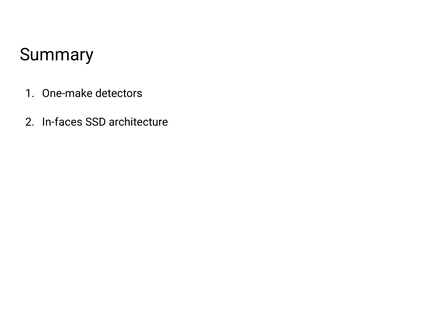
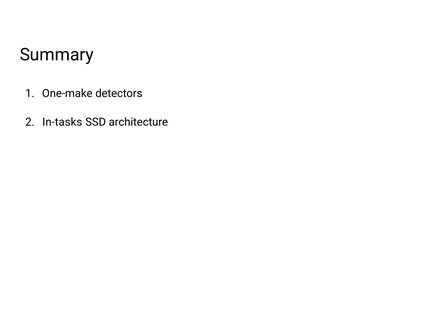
In-faces: In-faces -> In-tasks
